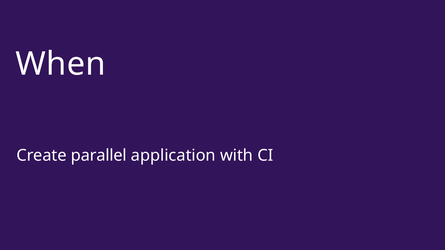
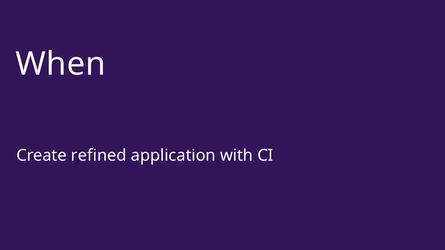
parallel: parallel -> refined
